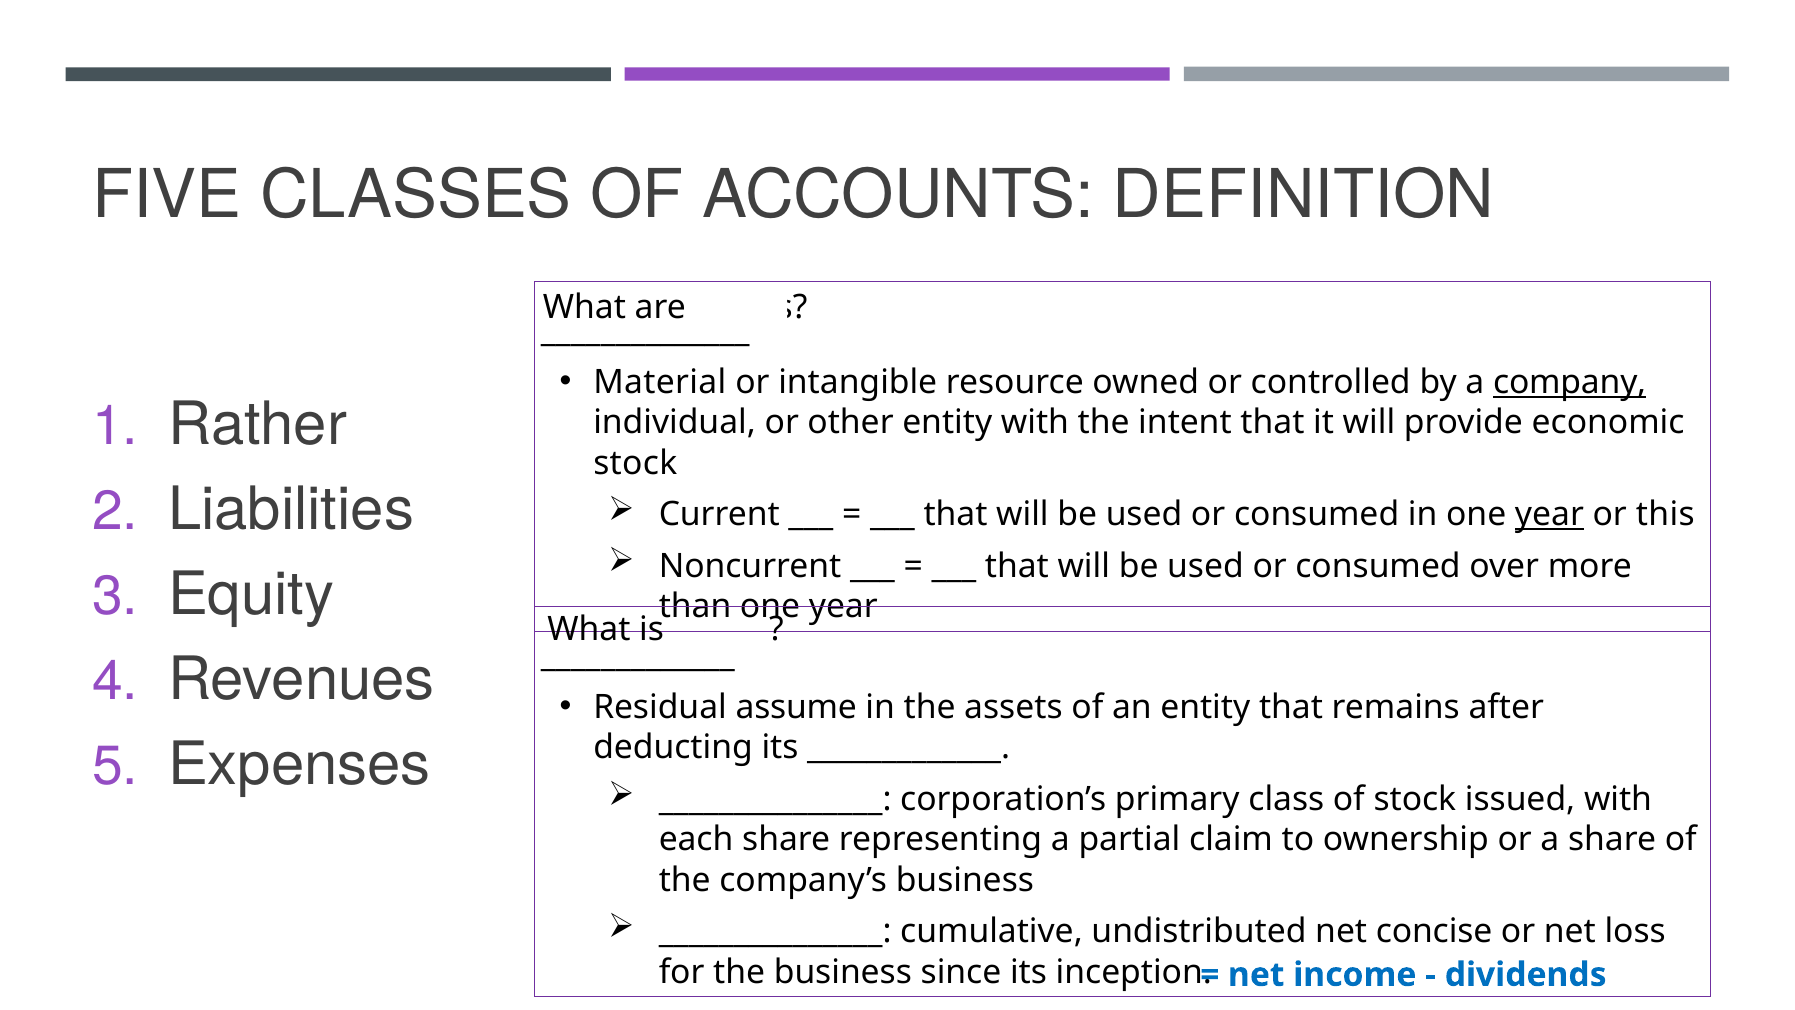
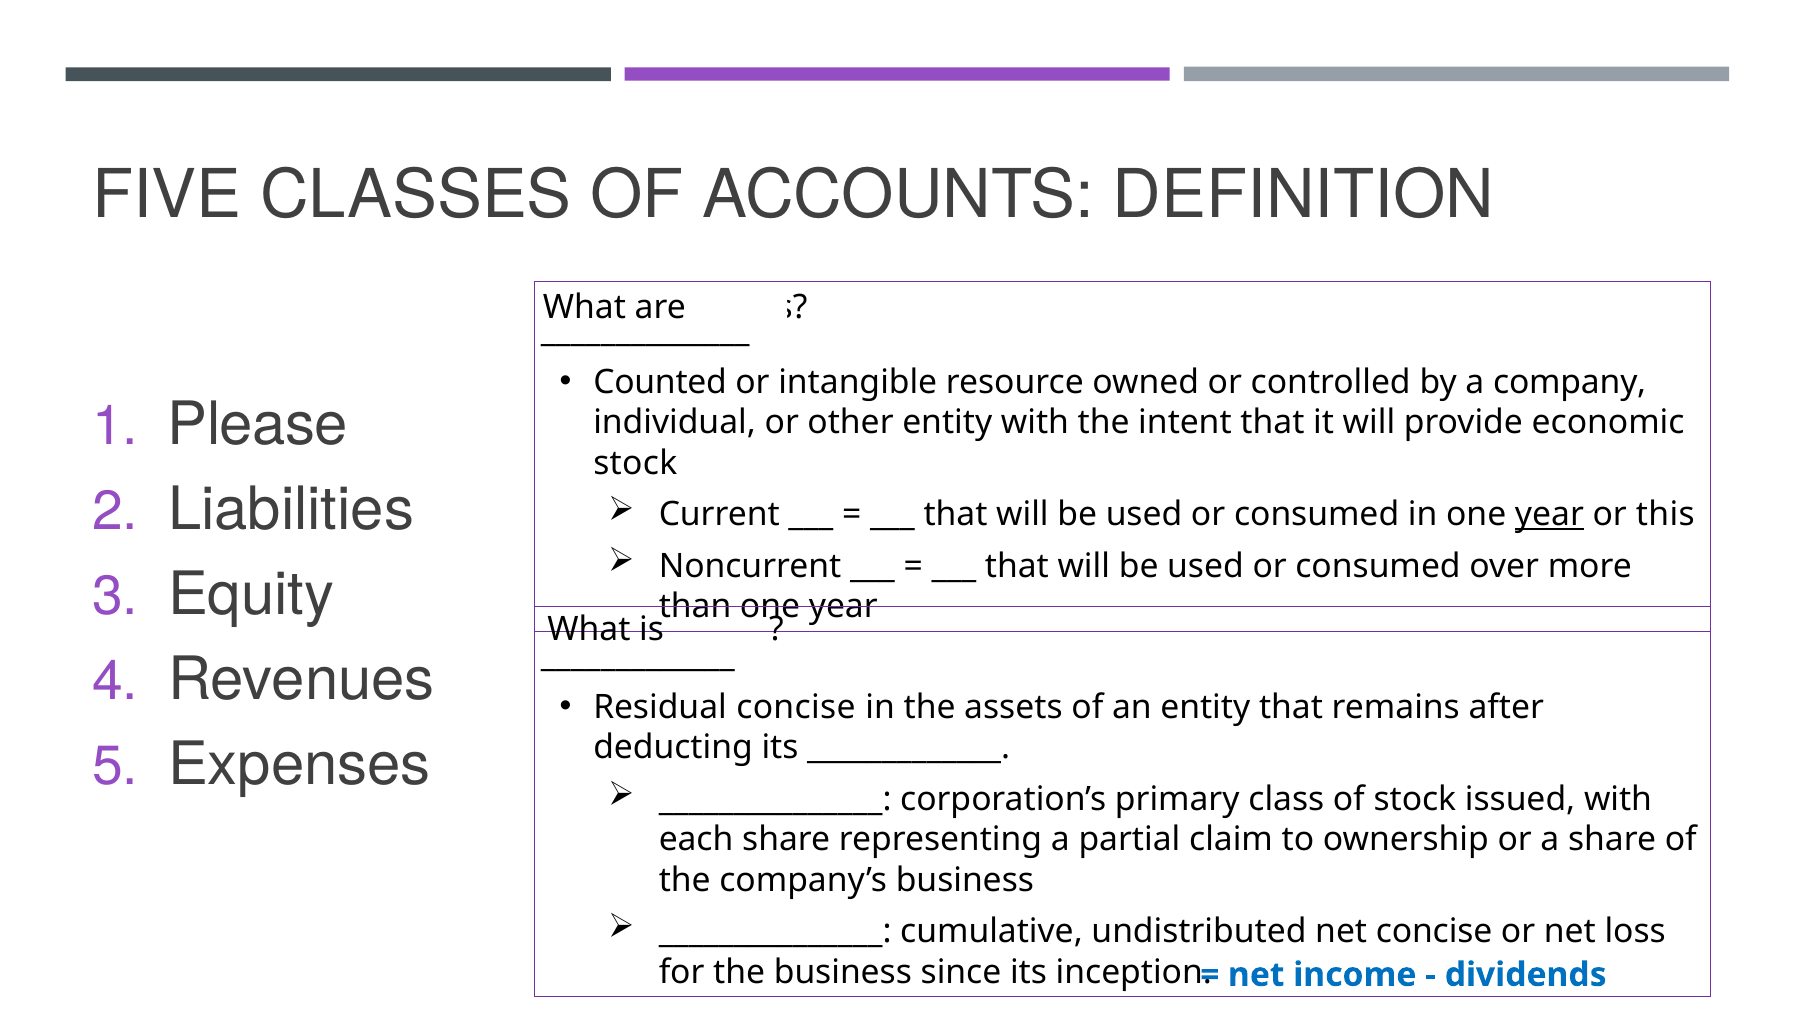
Material: Material -> Counted
company underline: present -> none
Rather: Rather -> Please
Residual assume: assume -> concise
